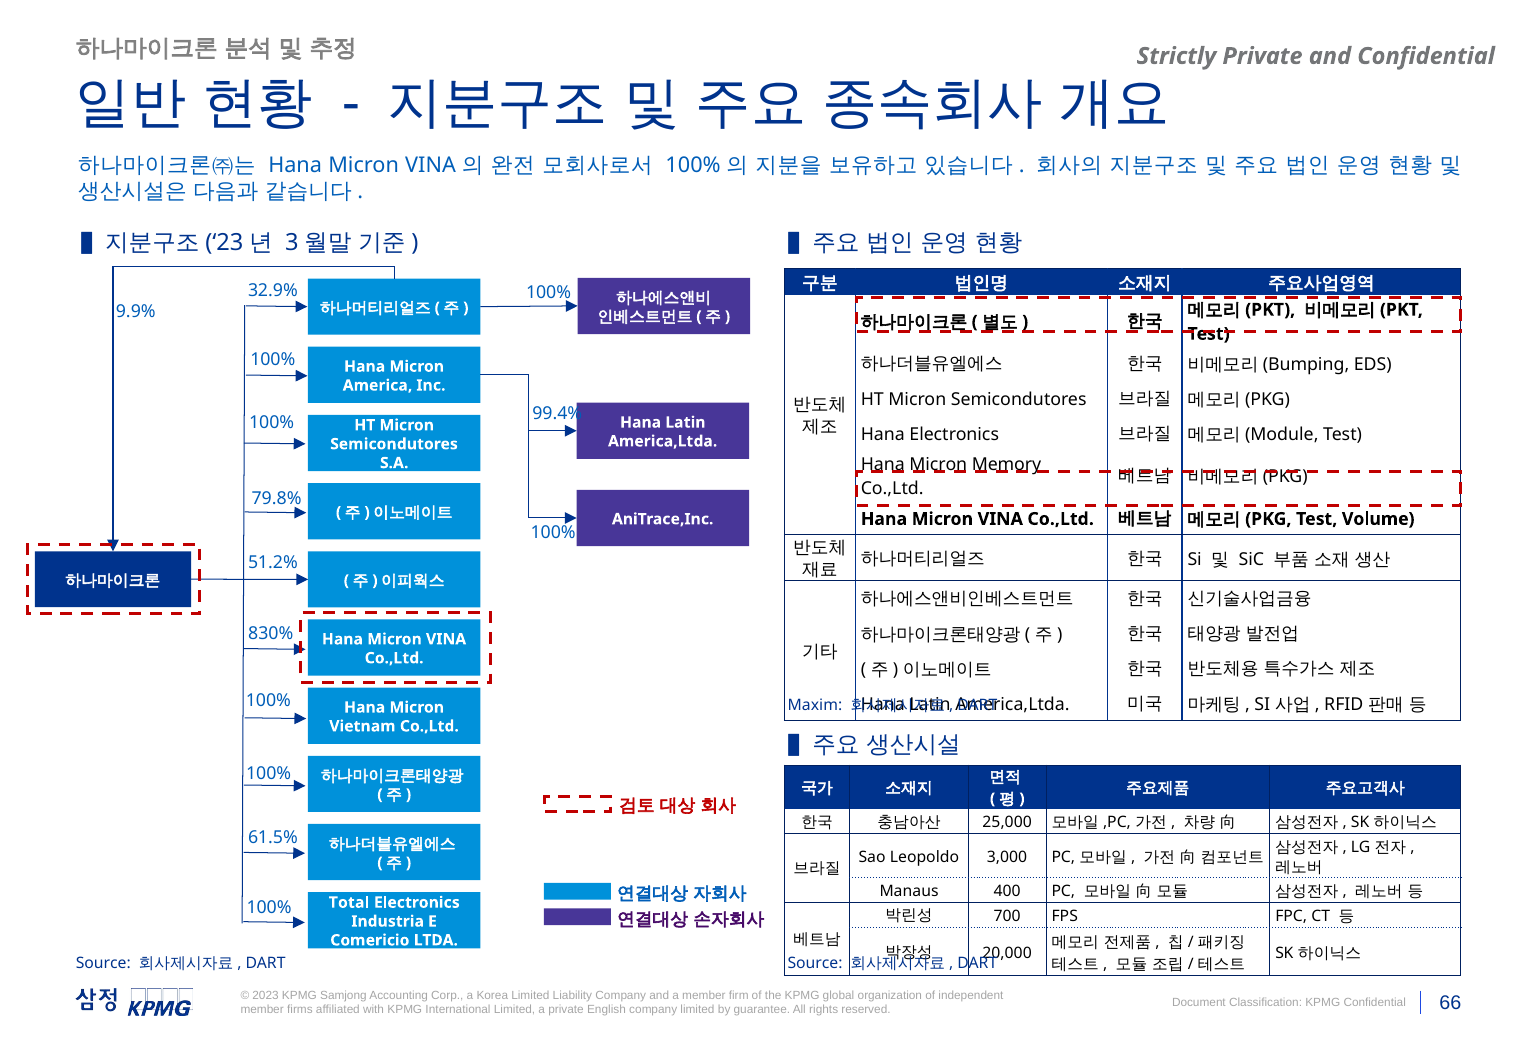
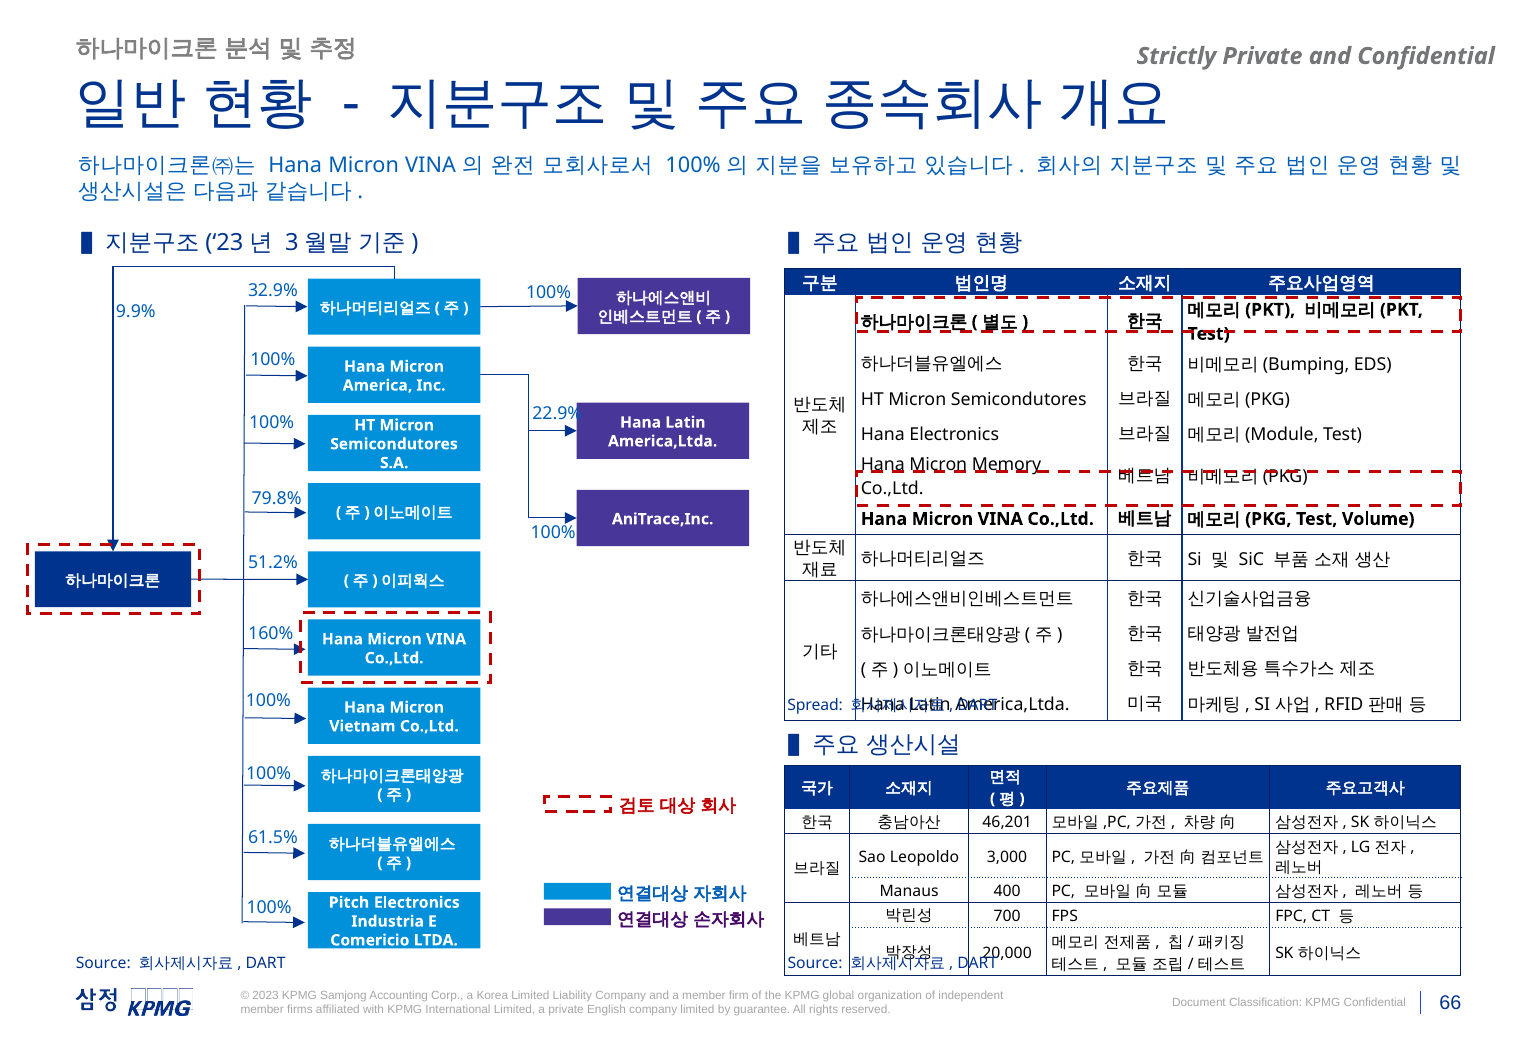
99.4%: 99.4% -> 22.9%
830%: 830% -> 160%
Maxim: Maxim -> Spread
25,000: 25,000 -> 46,201
Total: Total -> Pitch
